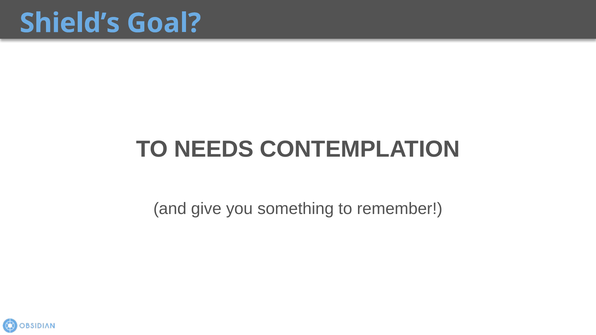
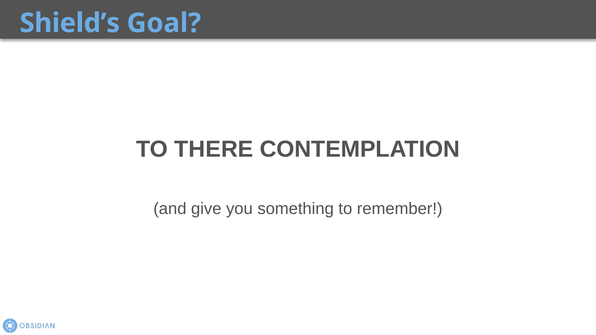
NEEDS: NEEDS -> THERE
